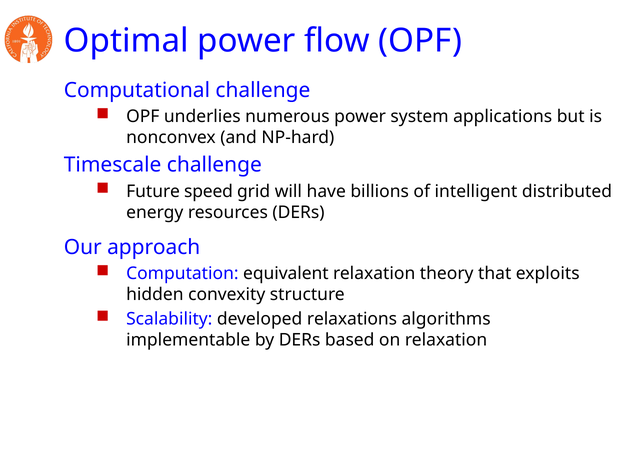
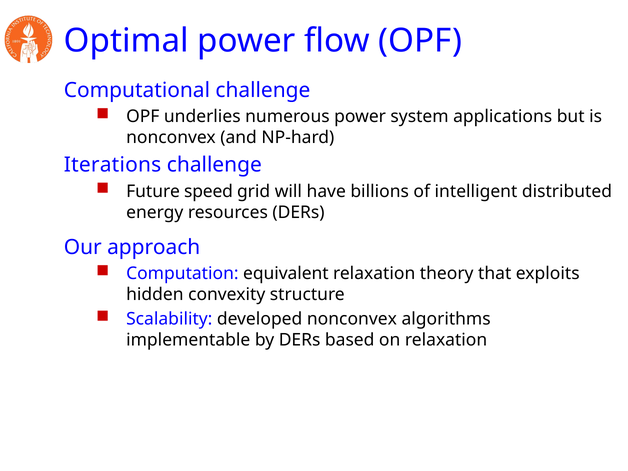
Timescale: Timescale -> Iterations
developed relaxations: relaxations -> nonconvex
